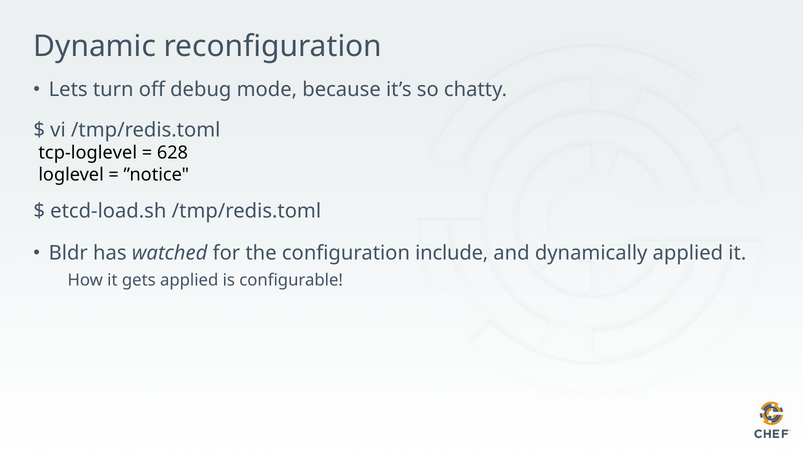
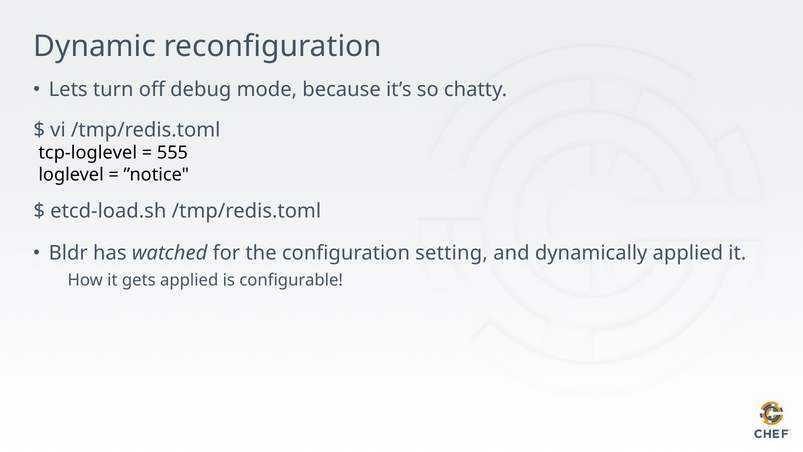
628: 628 -> 555
include: include -> setting
